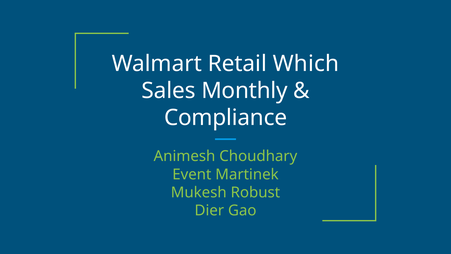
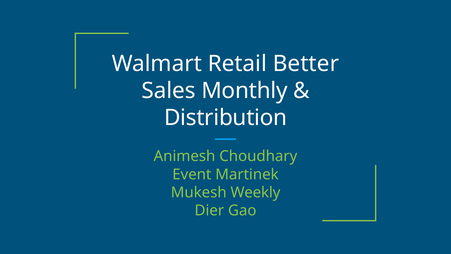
Which: Which -> Better
Compliance: Compliance -> Distribution
Robust: Robust -> Weekly
